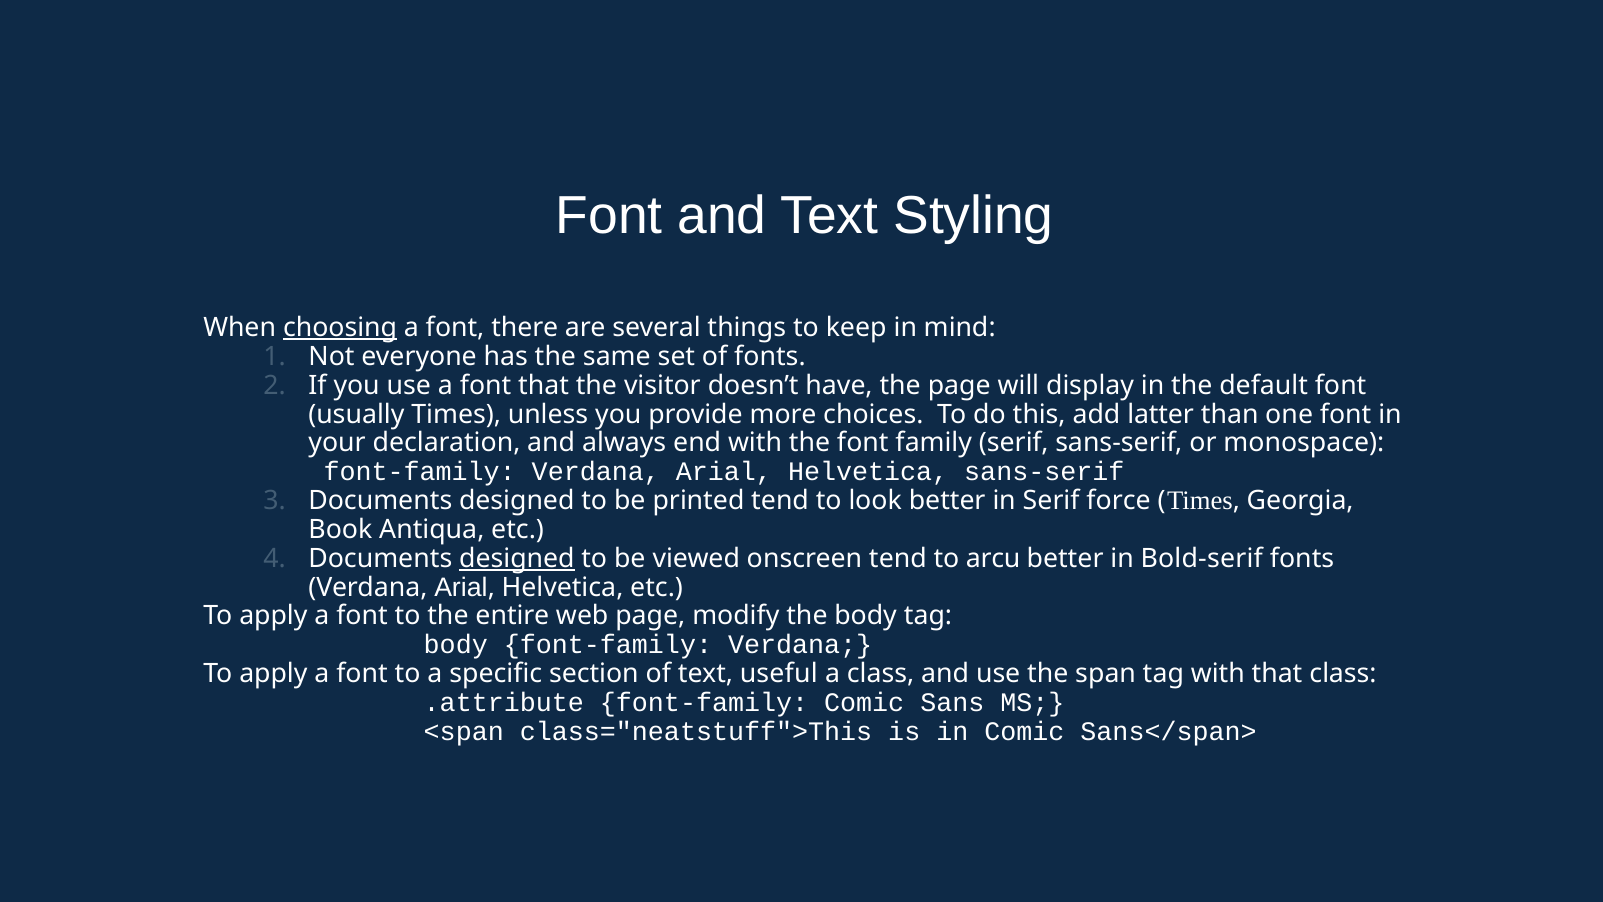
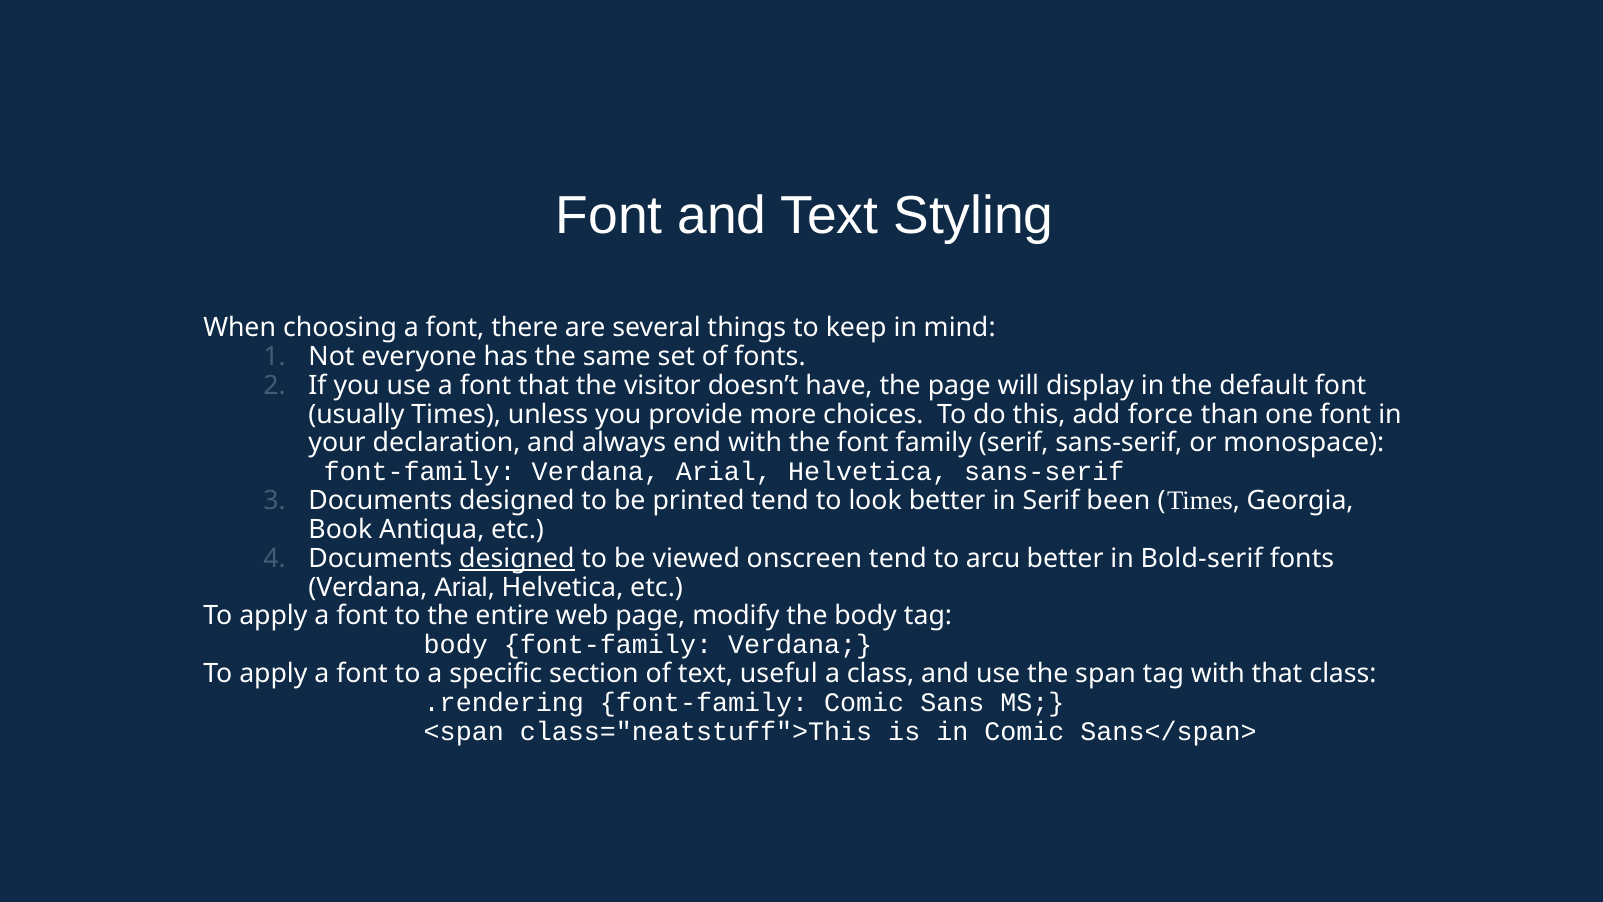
choosing underline: present -> none
latter: latter -> force
force: force -> been
.attribute: .attribute -> .rendering
